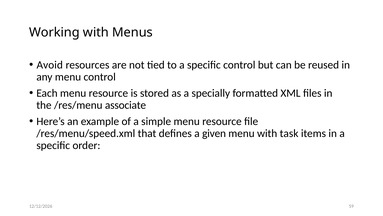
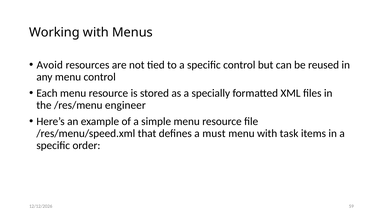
associate: associate -> engineer
given: given -> must
